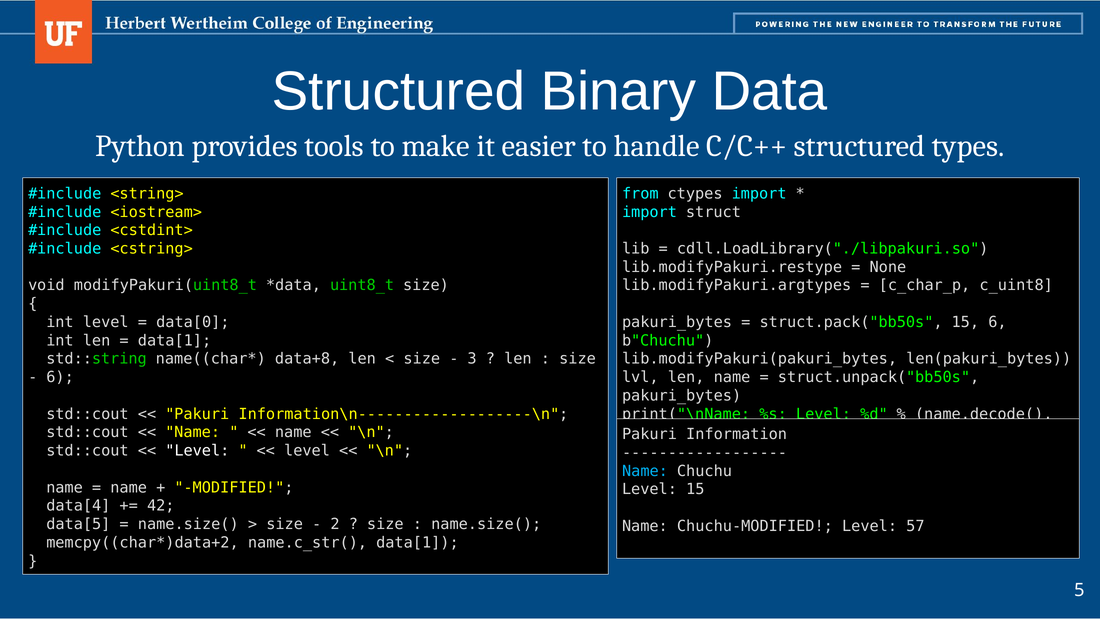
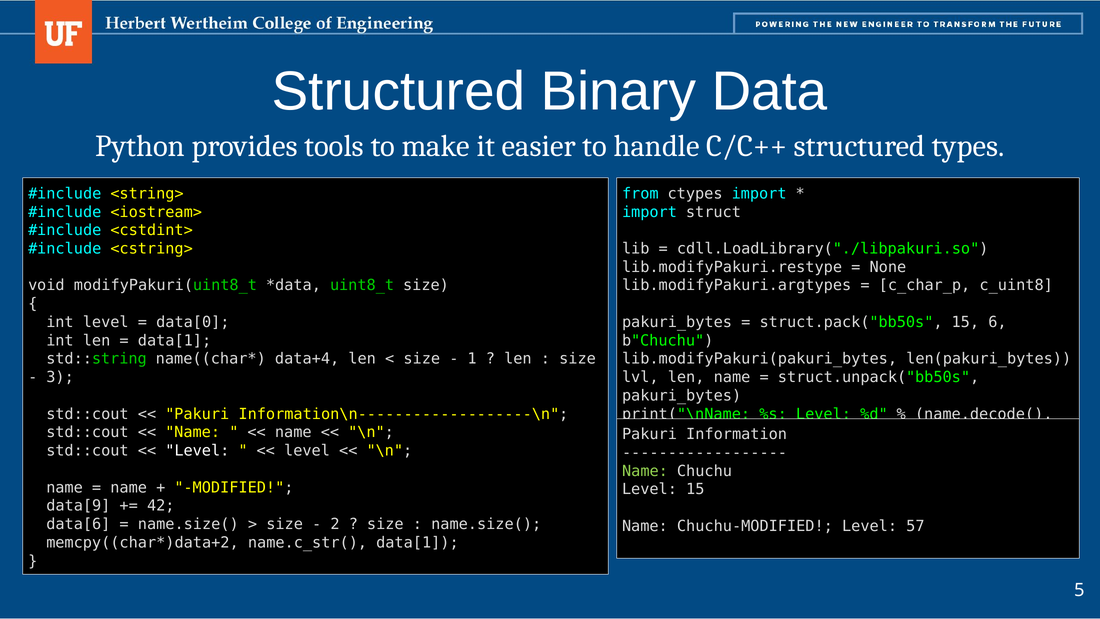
data+8: data+8 -> data+4
3: 3 -> 1
6 at (60, 377): 6 -> 3
Name at (645, 471) colour: light blue -> light green
data[4: data[4 -> data[9
data[5: data[5 -> data[6
